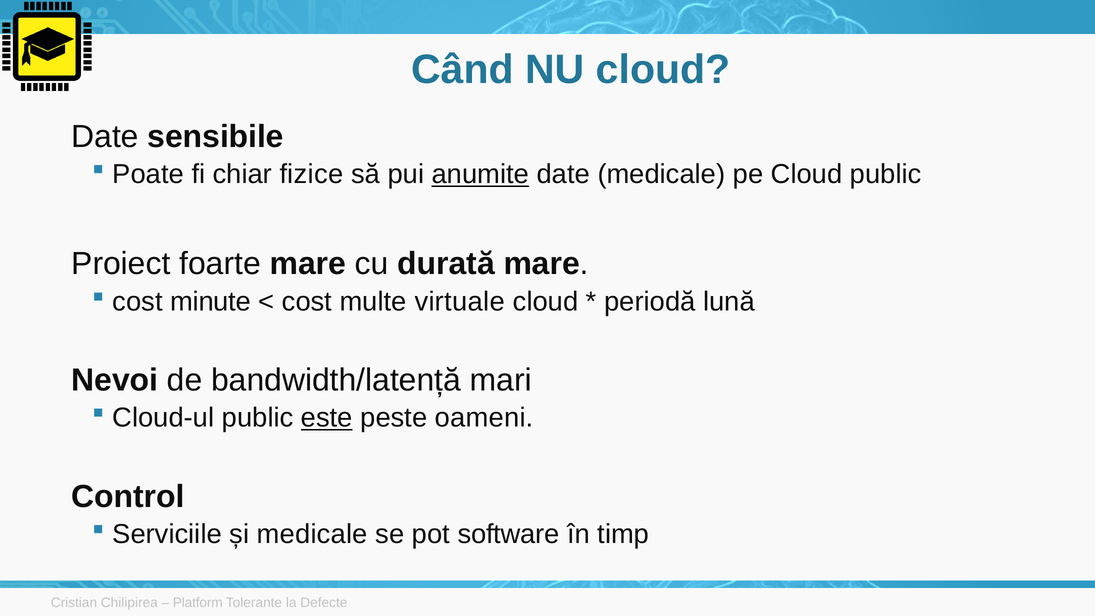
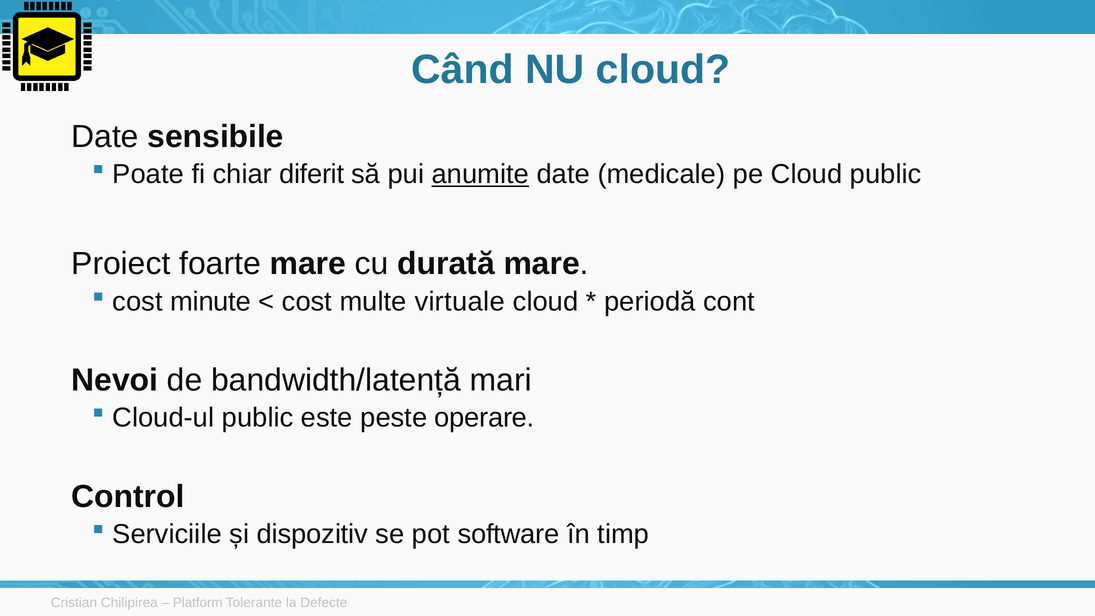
fizice: fizice -> diferit
lună: lună -> cont
este underline: present -> none
oameni: oameni -> operare
și medicale: medicale -> dispozitiv
